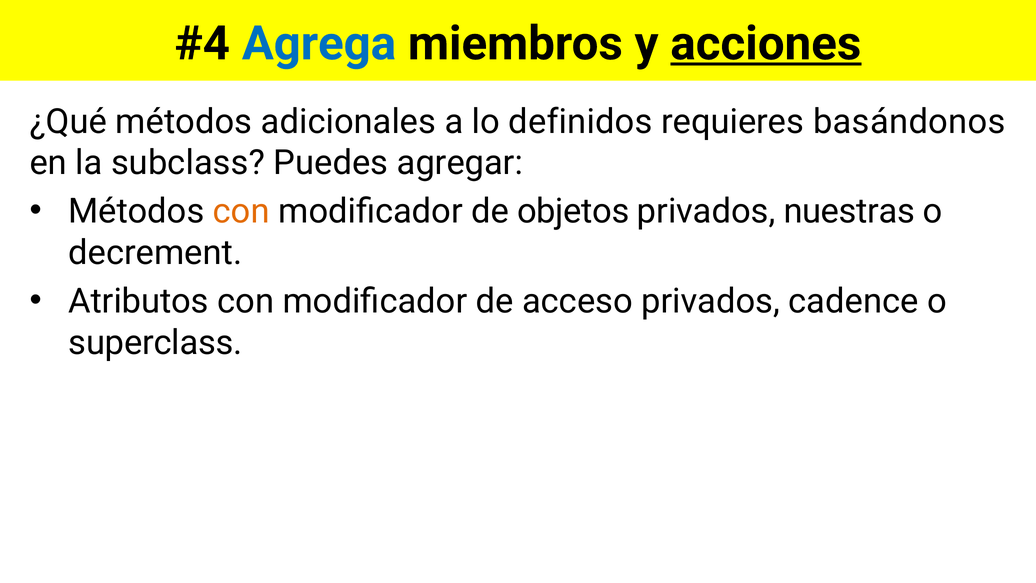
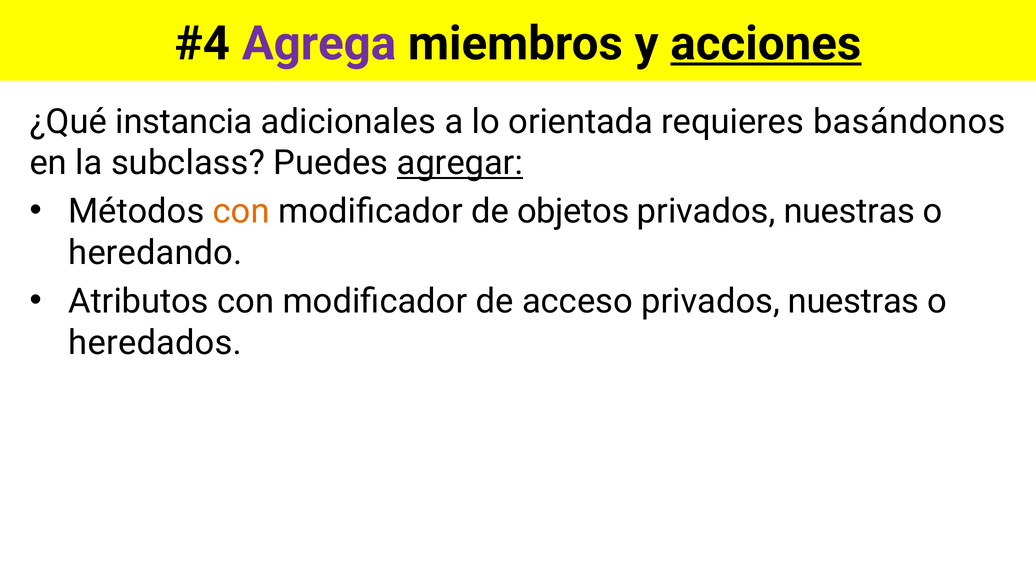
Agrega colour: blue -> purple
¿Qué métodos: métodos -> instancia
definidos: definidos -> orientada
agregar underline: none -> present
decrement: decrement -> heredando
acceso privados cadence: cadence -> nuestras
superclass: superclass -> heredados
